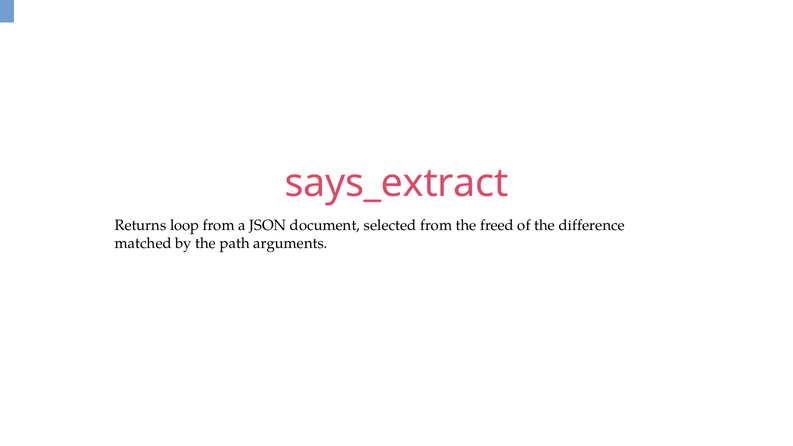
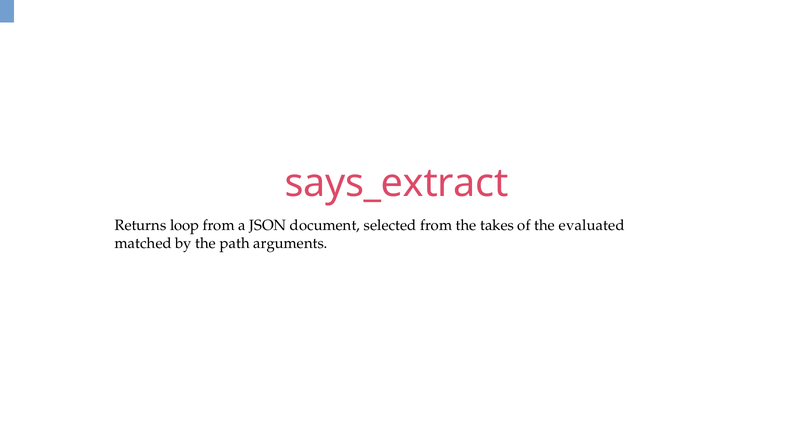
freed: freed -> takes
difference: difference -> evaluated
